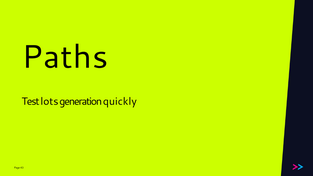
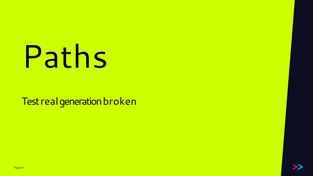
lots: lots -> real
quickly: quickly -> broken
